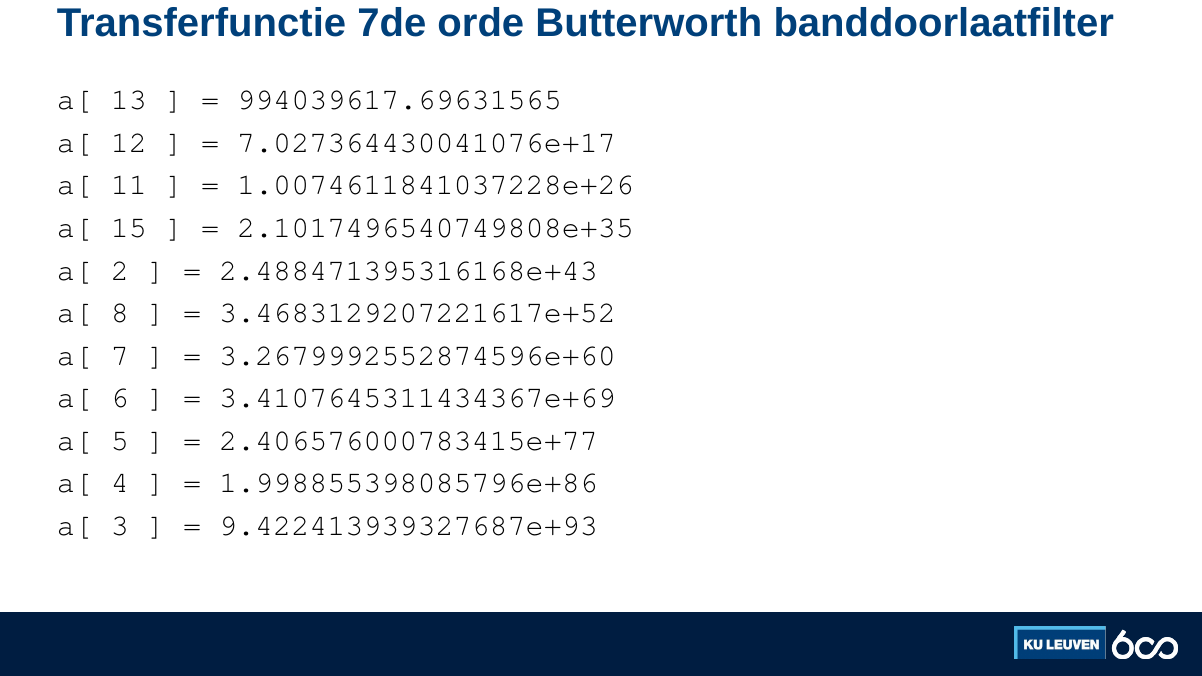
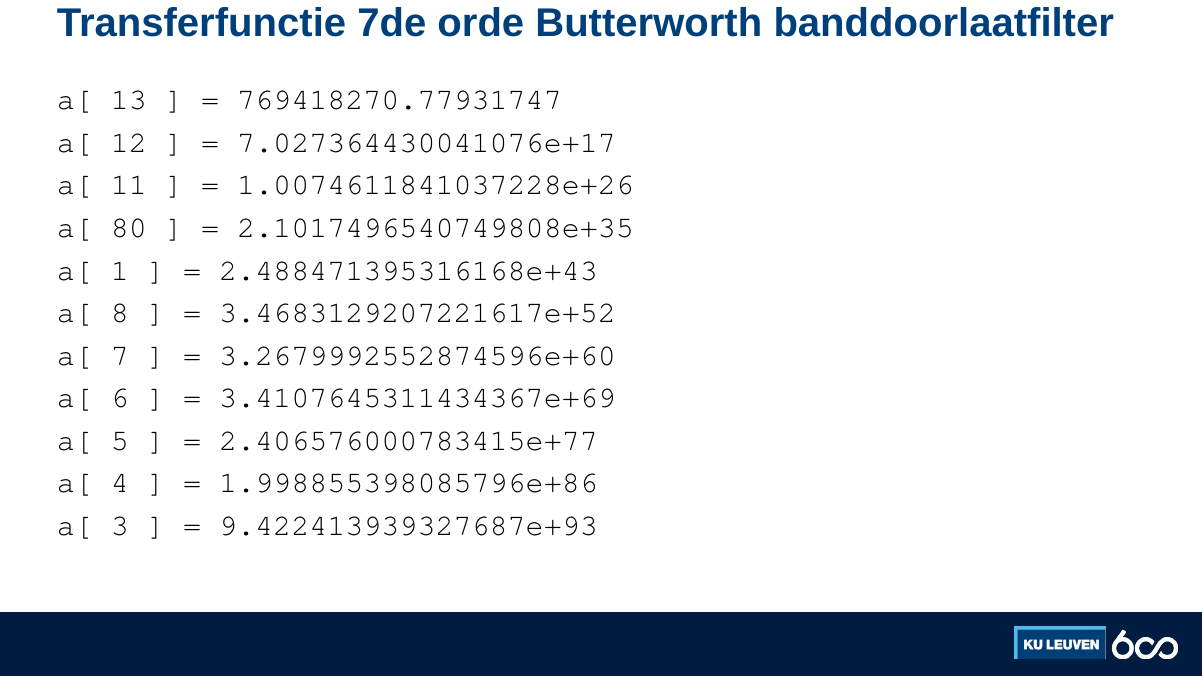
994039617.69631565: 994039617.69631565 -> 769418270.77931747
15: 15 -> 80
2: 2 -> 1
